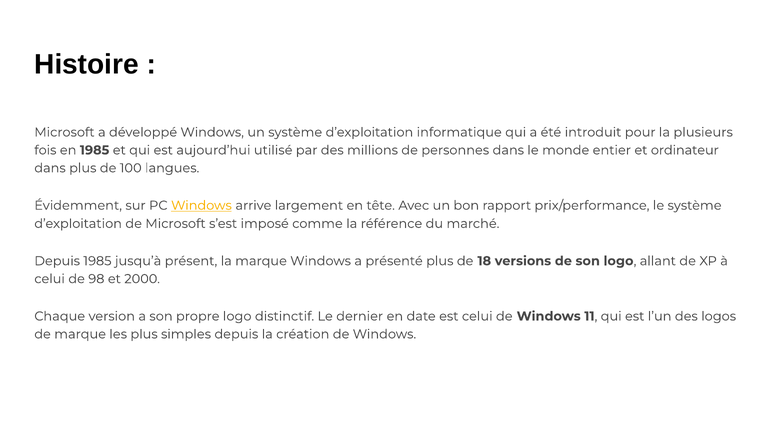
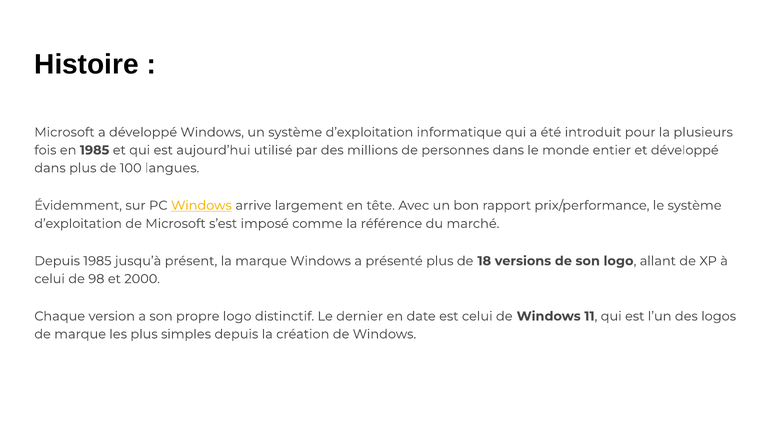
et ordinateur: ordinateur -> développé
